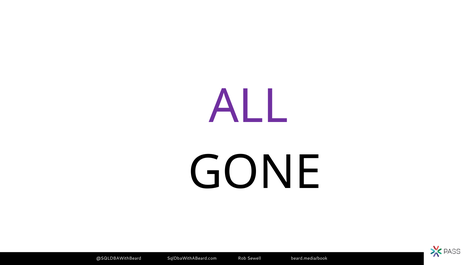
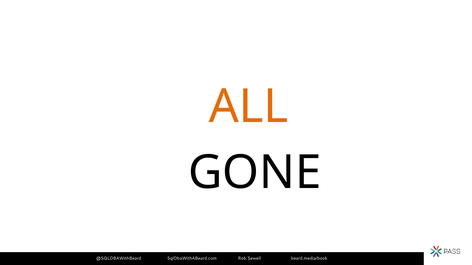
ALL colour: purple -> orange
